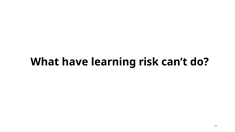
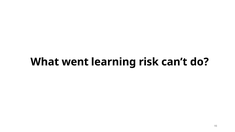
have: have -> went
